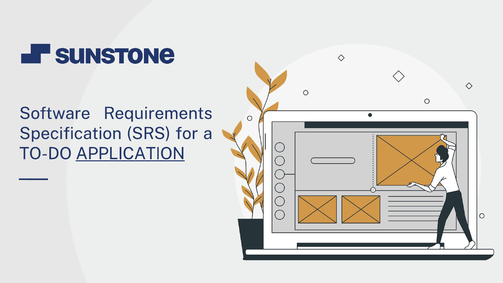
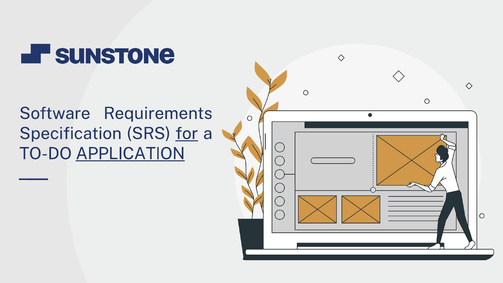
for underline: none -> present
